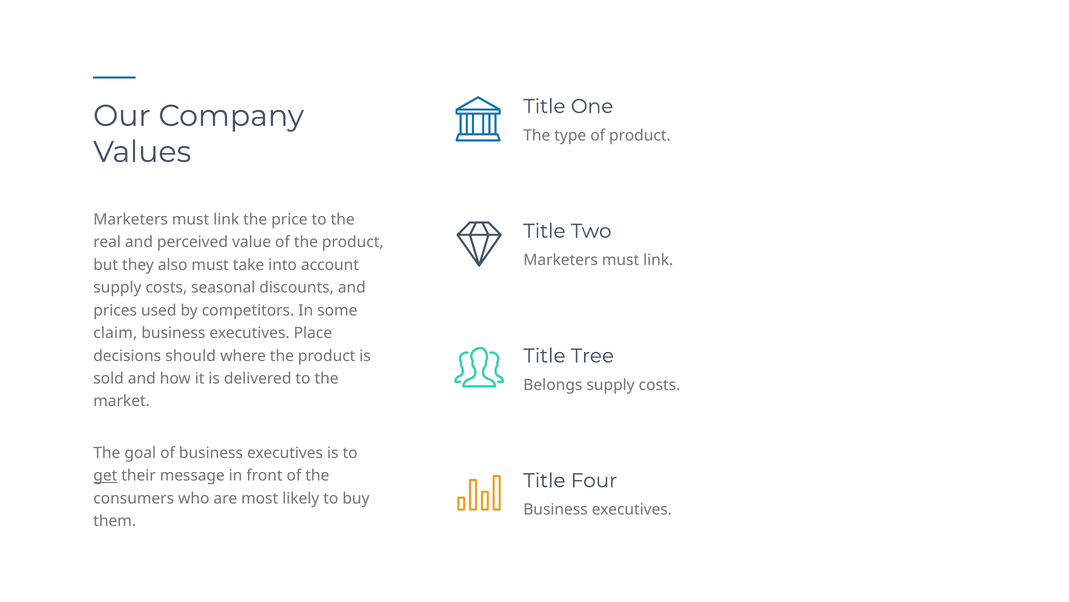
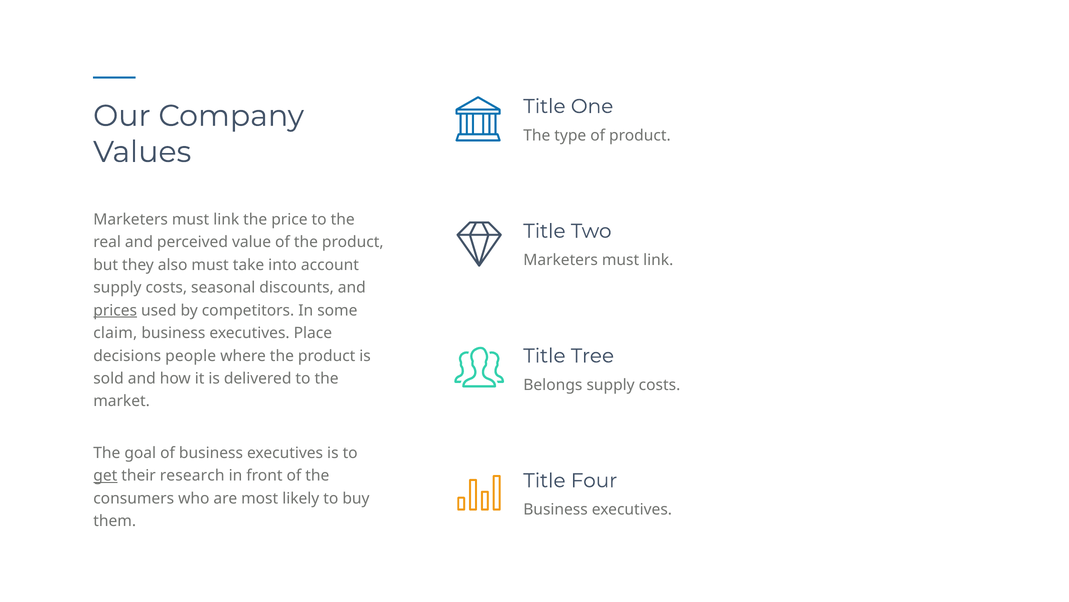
prices underline: none -> present
should: should -> people
message: message -> research
